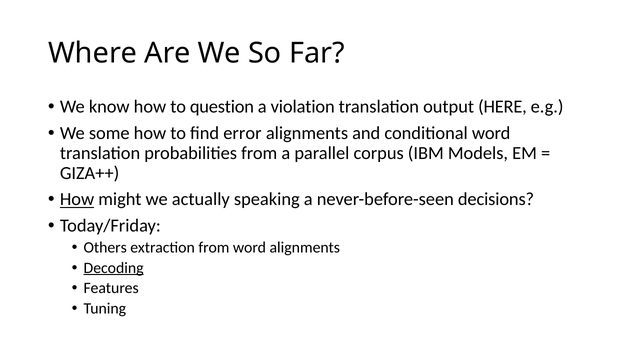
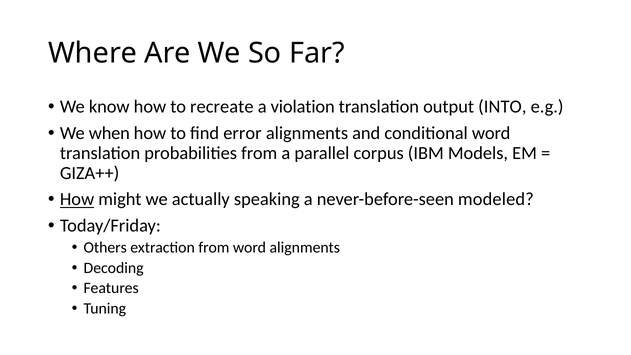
question: question -> recreate
HERE: HERE -> INTO
some: some -> when
decisions: decisions -> modeled
Decoding underline: present -> none
